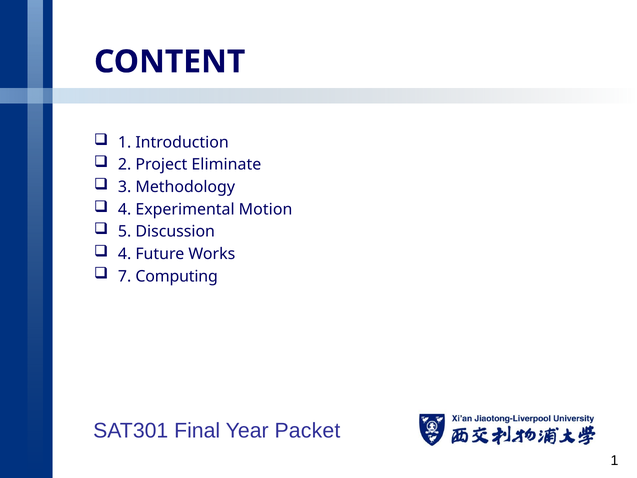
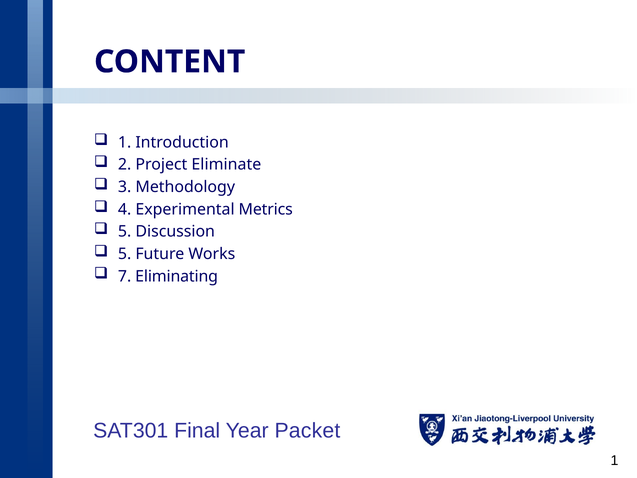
Motion: Motion -> Metrics
4 at (125, 254): 4 -> 5
Computing: Computing -> Eliminating
